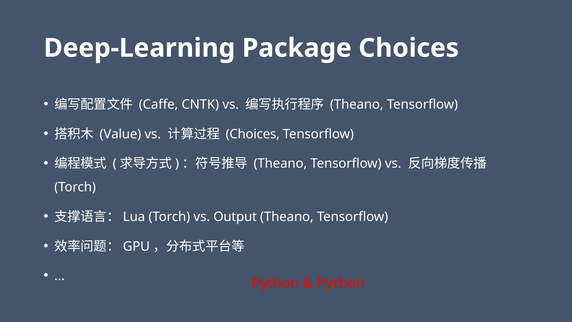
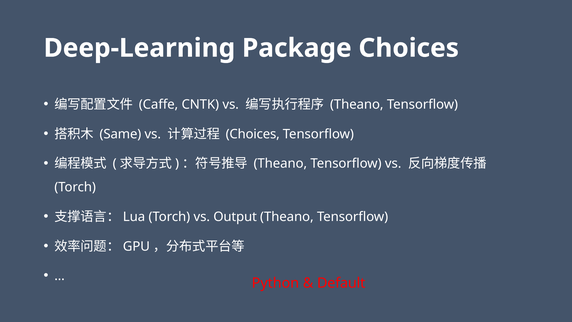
Value: Value -> Same
Python at (341, 283): Python -> Default
